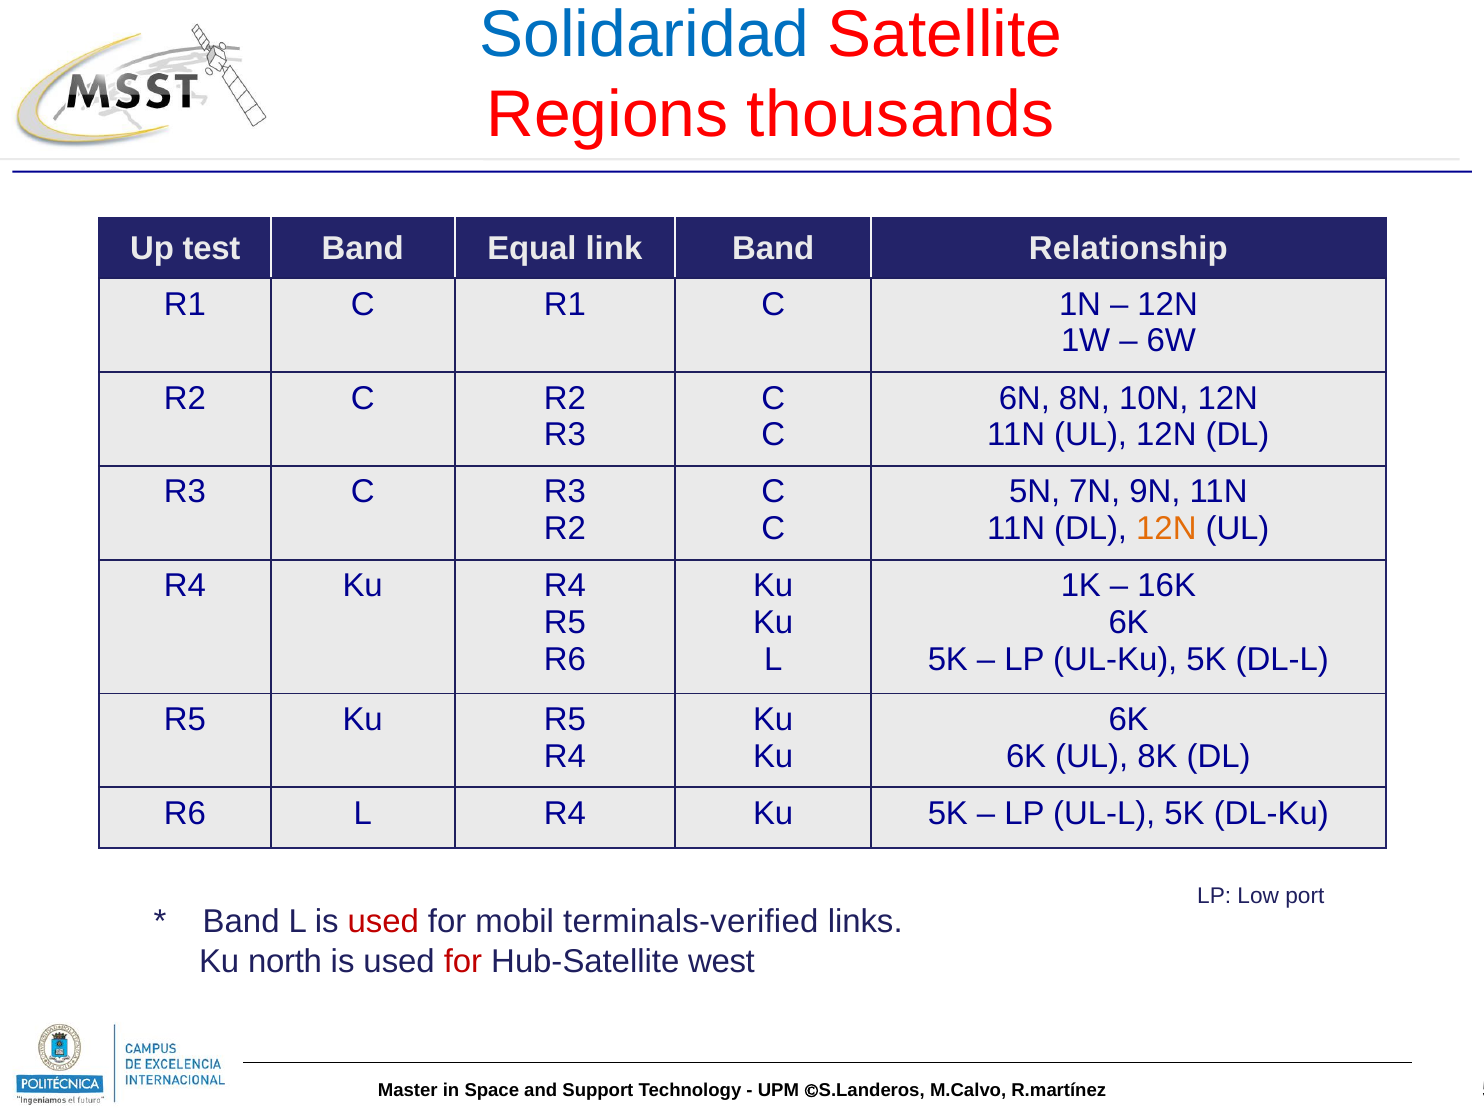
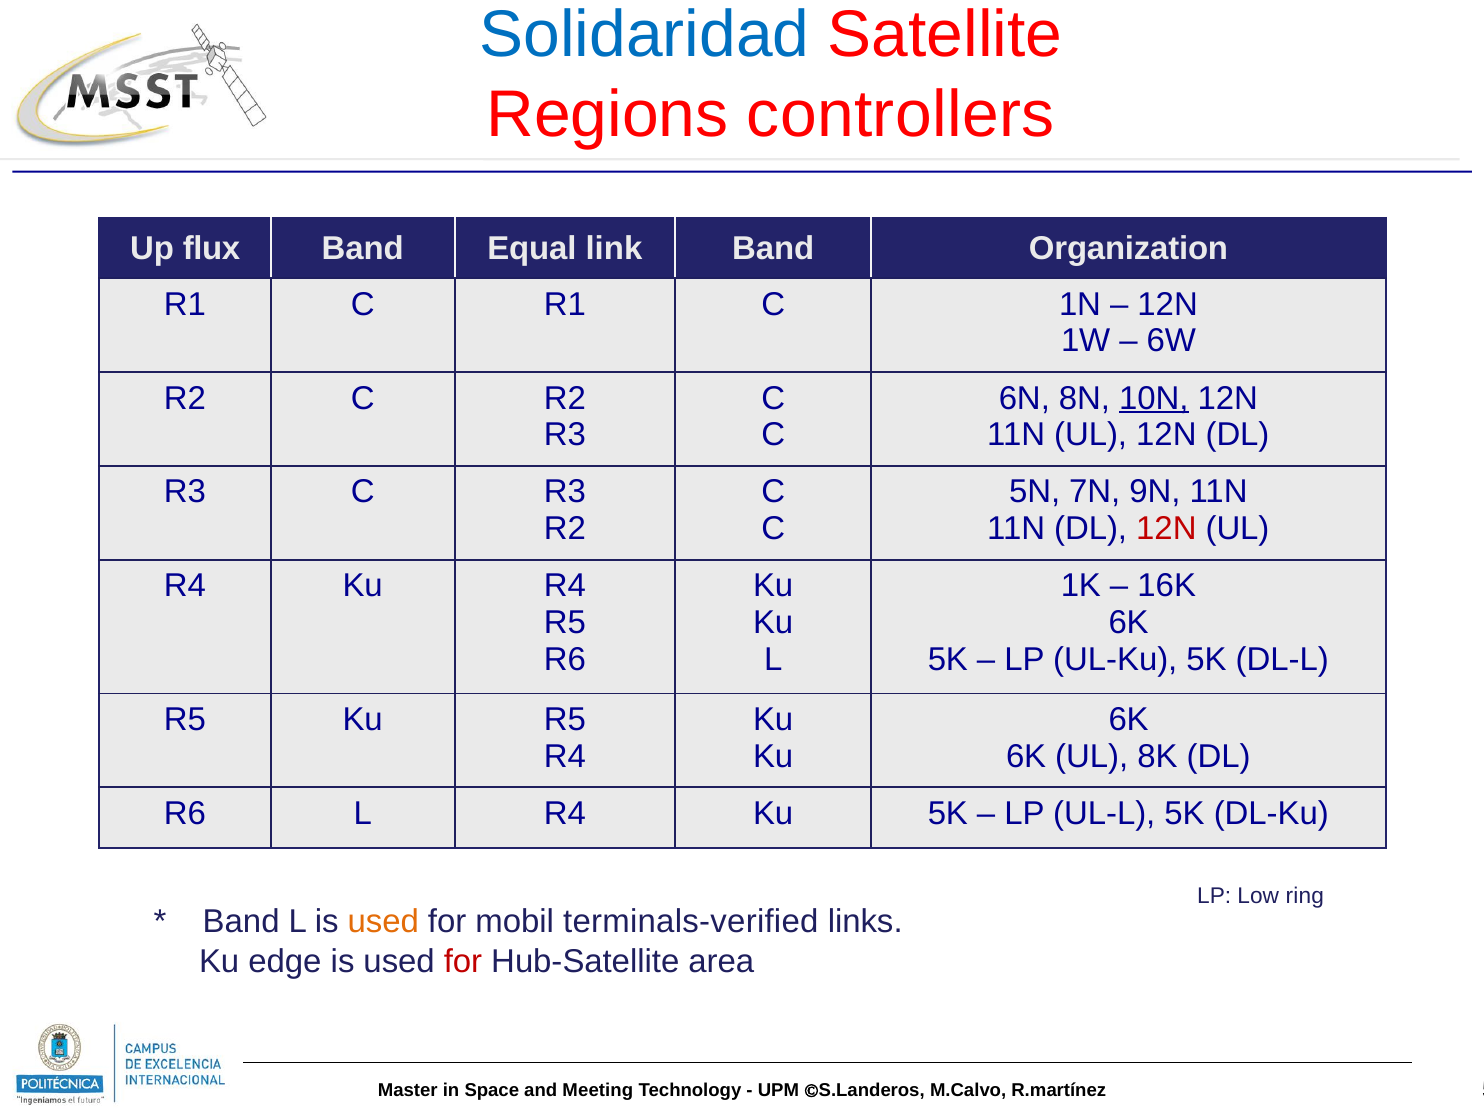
thousands: thousands -> controllers
test: test -> flux
Relationship: Relationship -> Organization
10N underline: none -> present
12N at (1166, 529) colour: orange -> red
port: port -> ring
used at (383, 922) colour: red -> orange
north: north -> edge
west: west -> area
Support: Support -> Meeting
